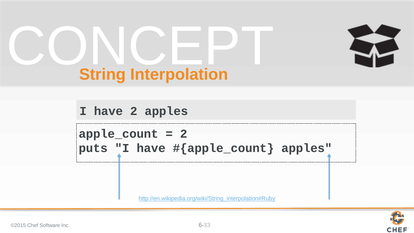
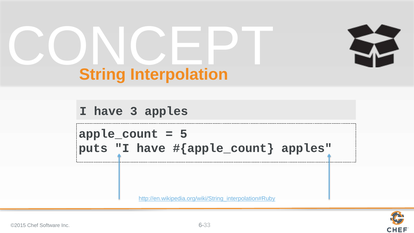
have 2: 2 -> 3
2 at (184, 134): 2 -> 5
